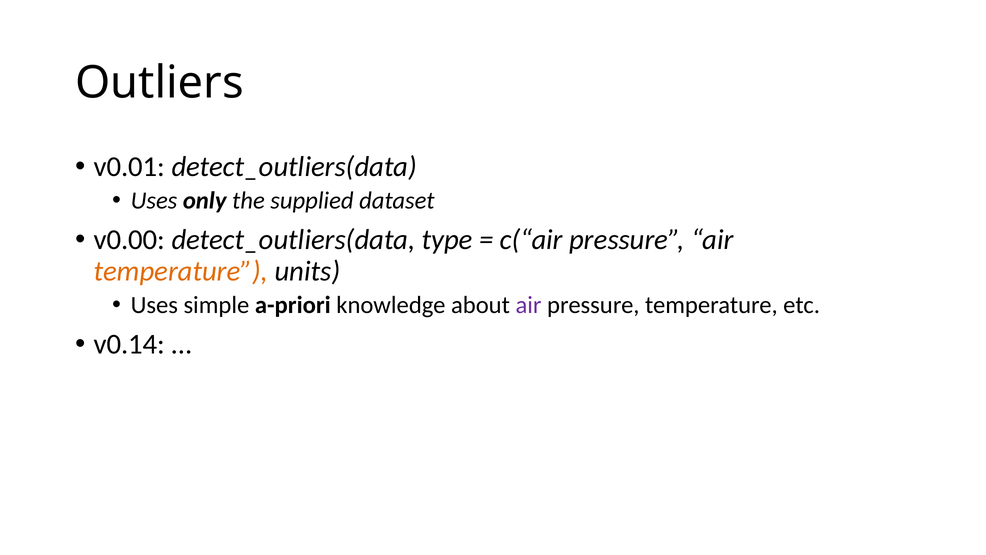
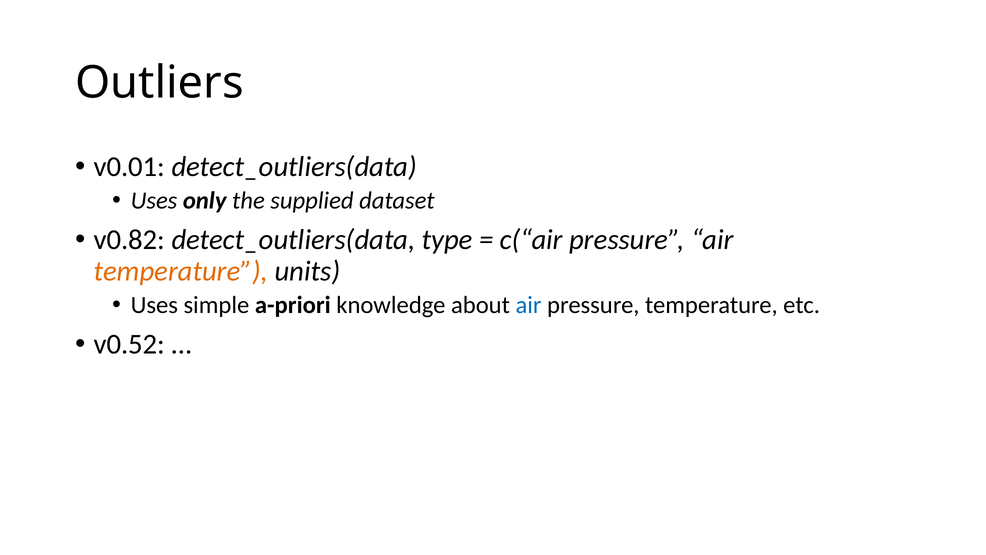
v0.00: v0.00 -> v0.82
air at (529, 305) colour: purple -> blue
v0.14: v0.14 -> v0.52
